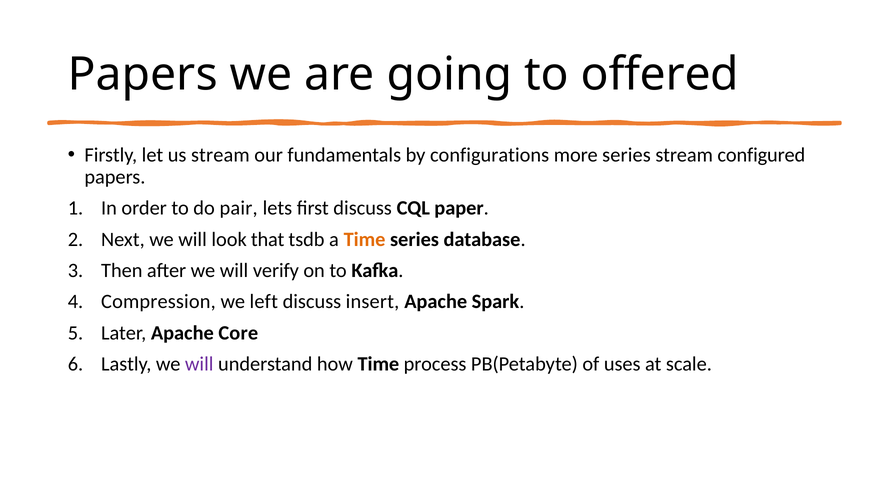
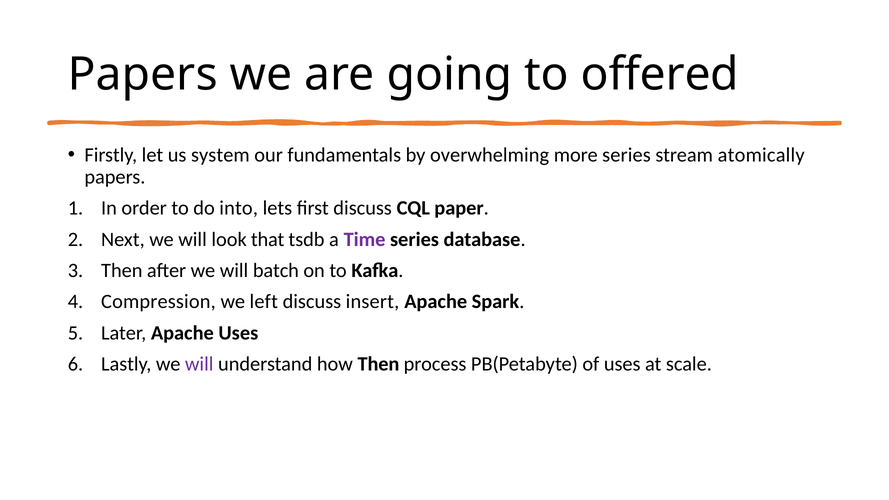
us stream: stream -> system
configurations: configurations -> overwhelming
configured: configured -> atomically
pair: pair -> into
Time at (365, 239) colour: orange -> purple
verify: verify -> batch
Apache Core: Core -> Uses
how Time: Time -> Then
